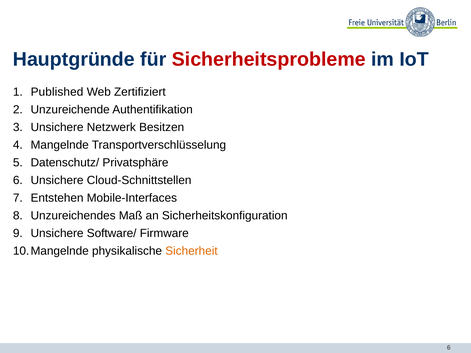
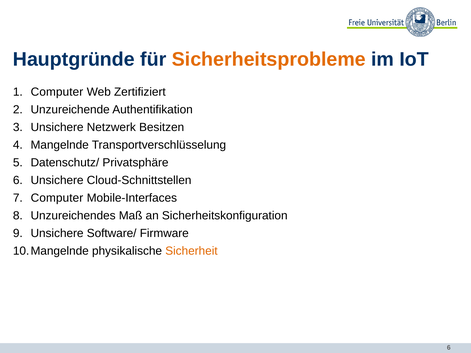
Sicherheitsprobleme colour: red -> orange
Published at (57, 92): Published -> Computer
Entstehen at (57, 198): Entstehen -> Computer
